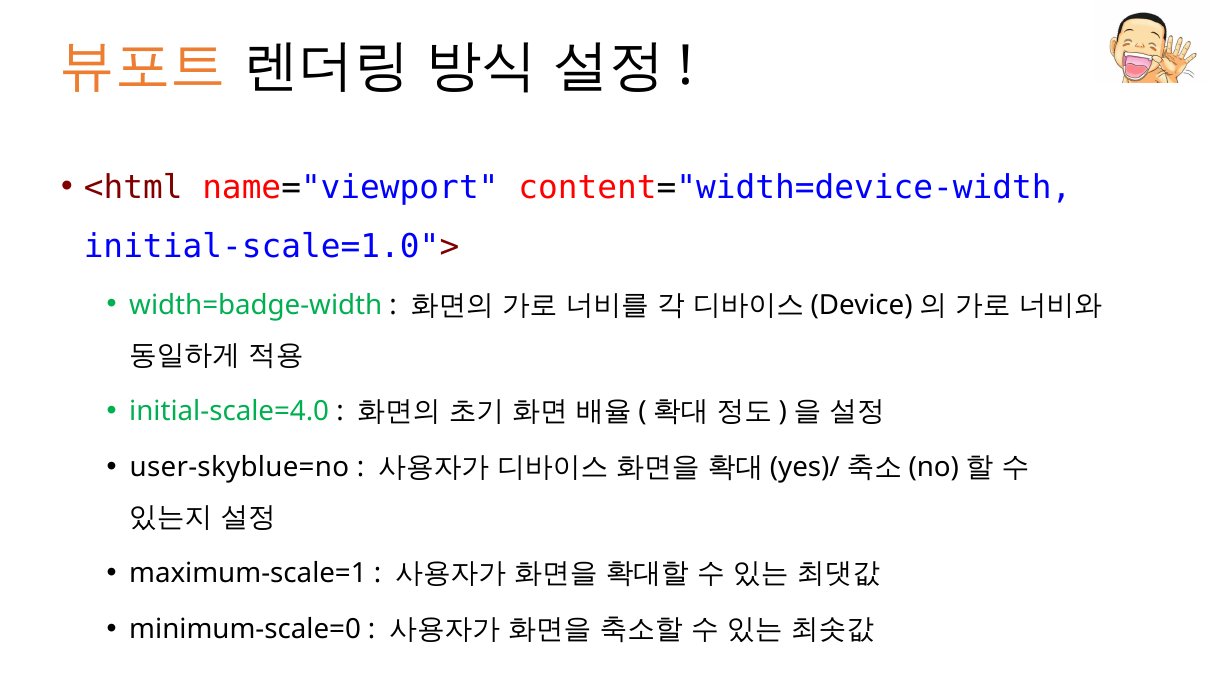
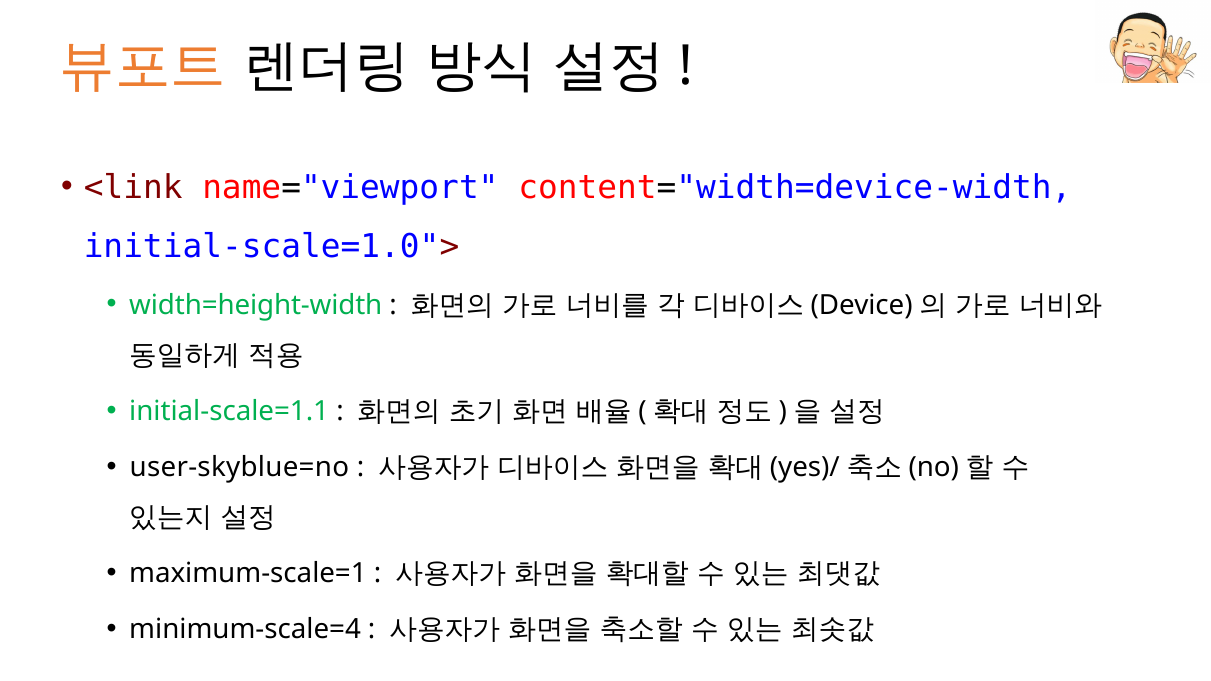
<html: <html -> <link
width=badge-width: width=badge-width -> width=height-width
initial-scale=4.0: initial-scale=4.0 -> initial-scale=1.1
minimum-scale=0: minimum-scale=0 -> minimum-scale=4
